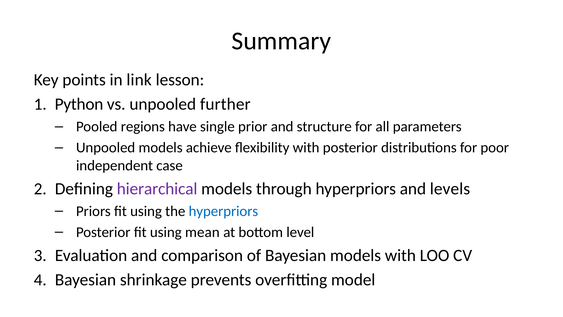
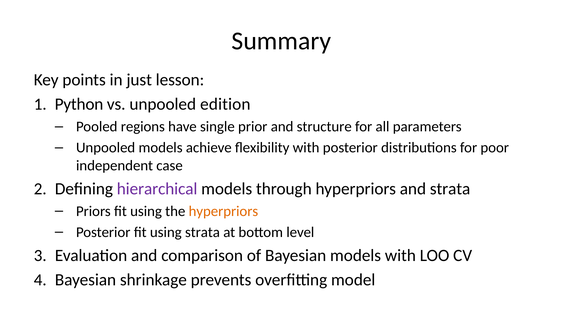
link: link -> just
further: further -> edition
and levels: levels -> strata
hyperpriors at (223, 211) colour: blue -> orange
using mean: mean -> strata
